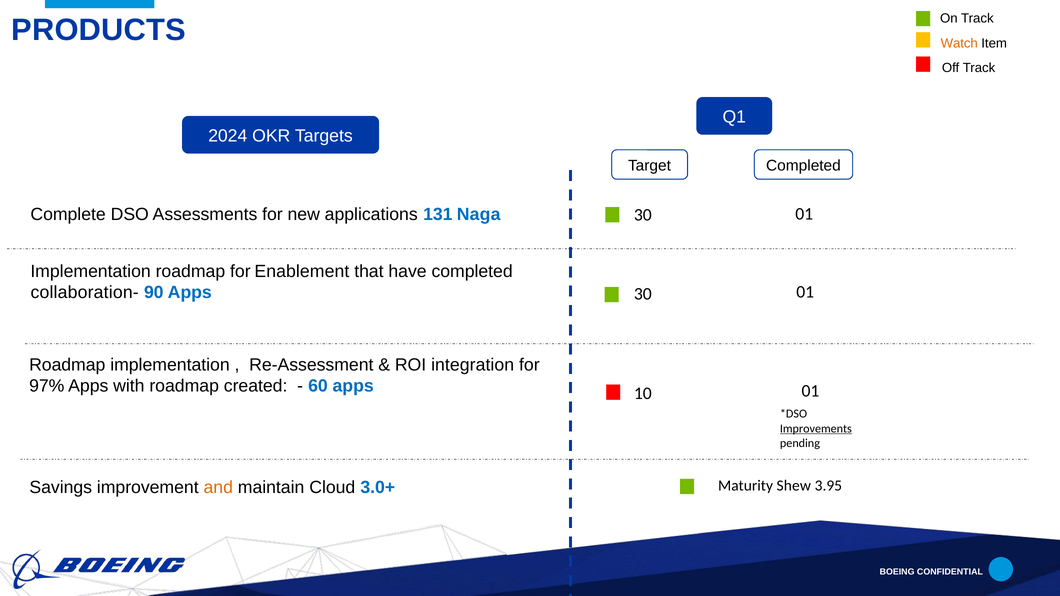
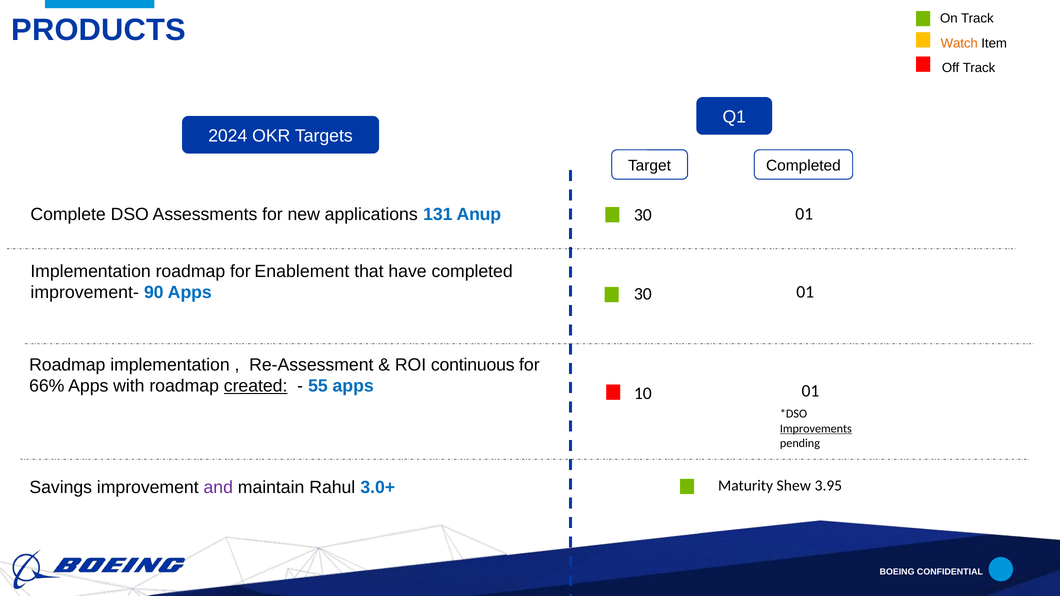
Naga: Naga -> Anup
collaboration-: collaboration- -> improvement-
integration: integration -> continuous
97%: 97% -> 66%
created underline: none -> present
60: 60 -> 55
and colour: orange -> purple
Cloud: Cloud -> Rahul
